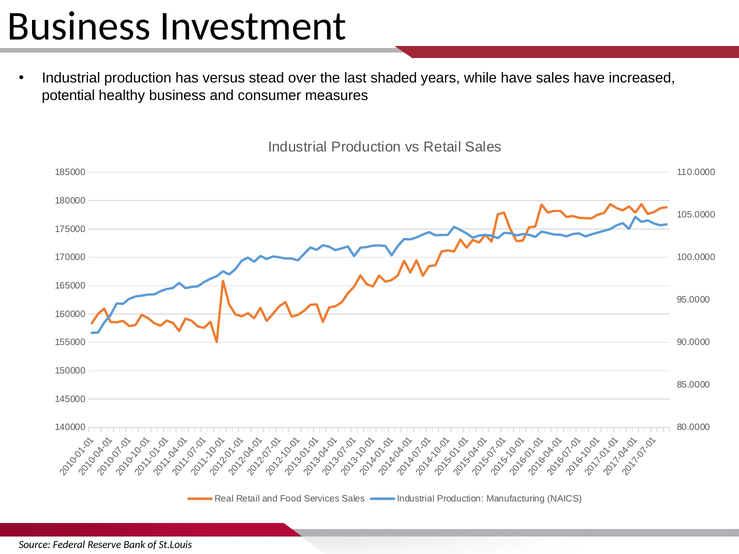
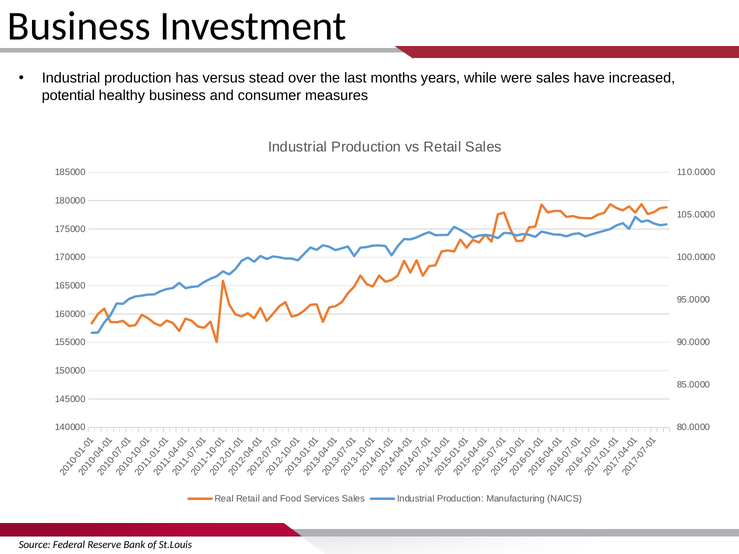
shaded: shaded -> months
while have: have -> were
